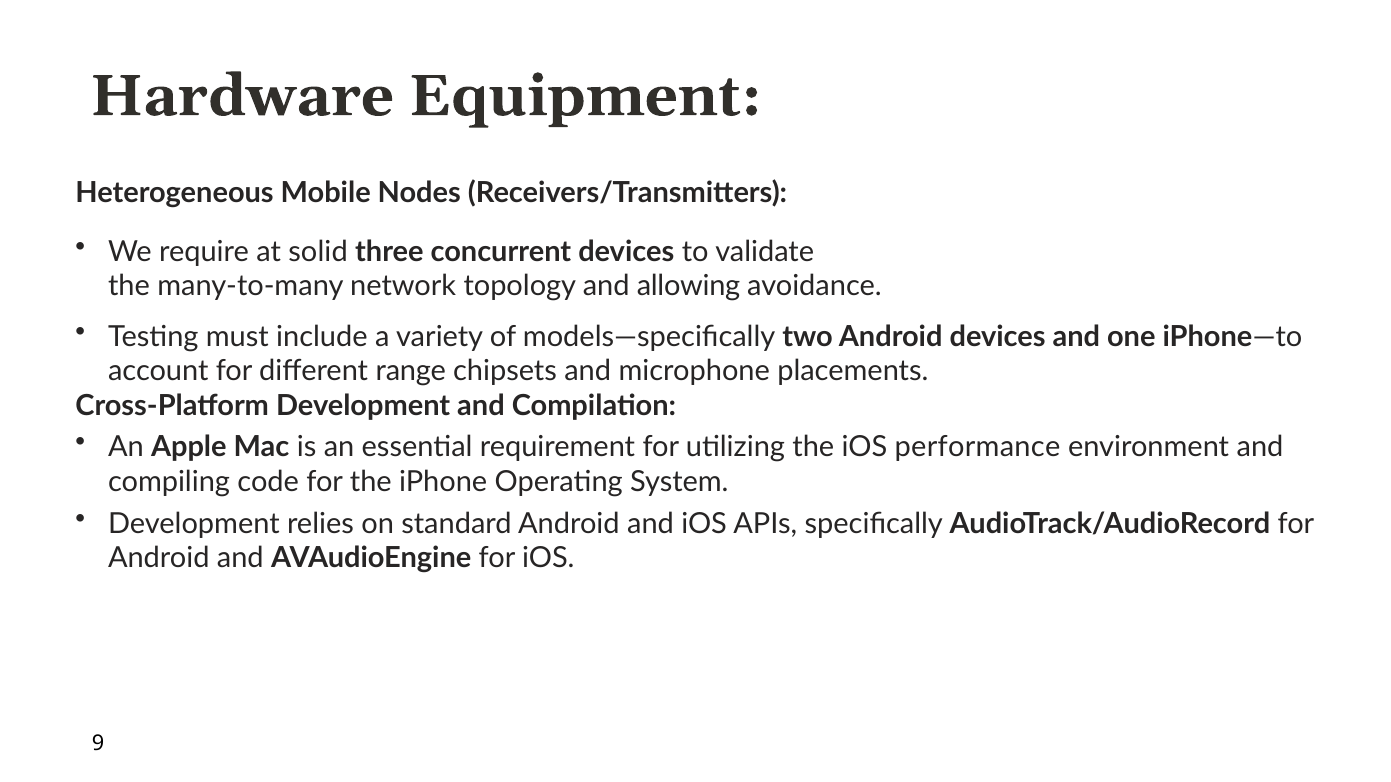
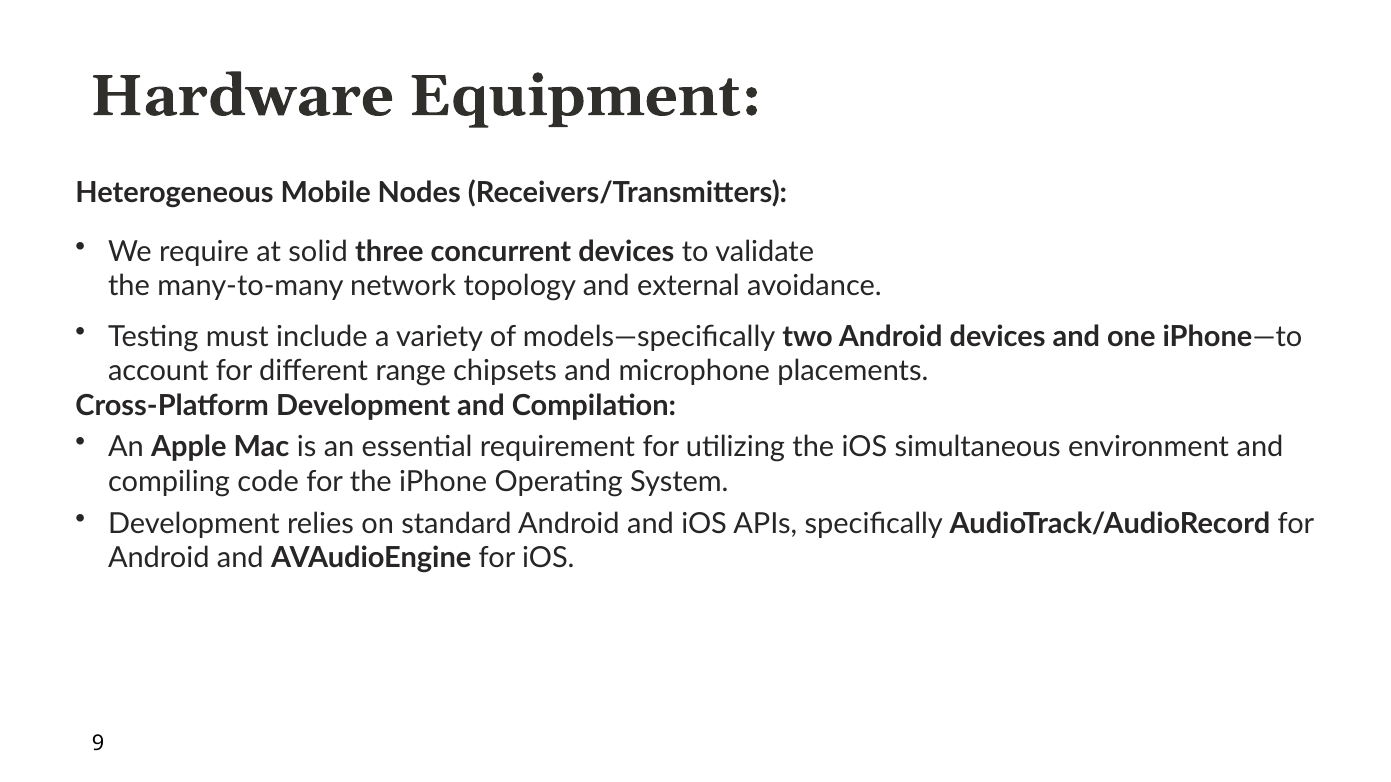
allowing: allowing -> external
performance: performance -> simultaneous
